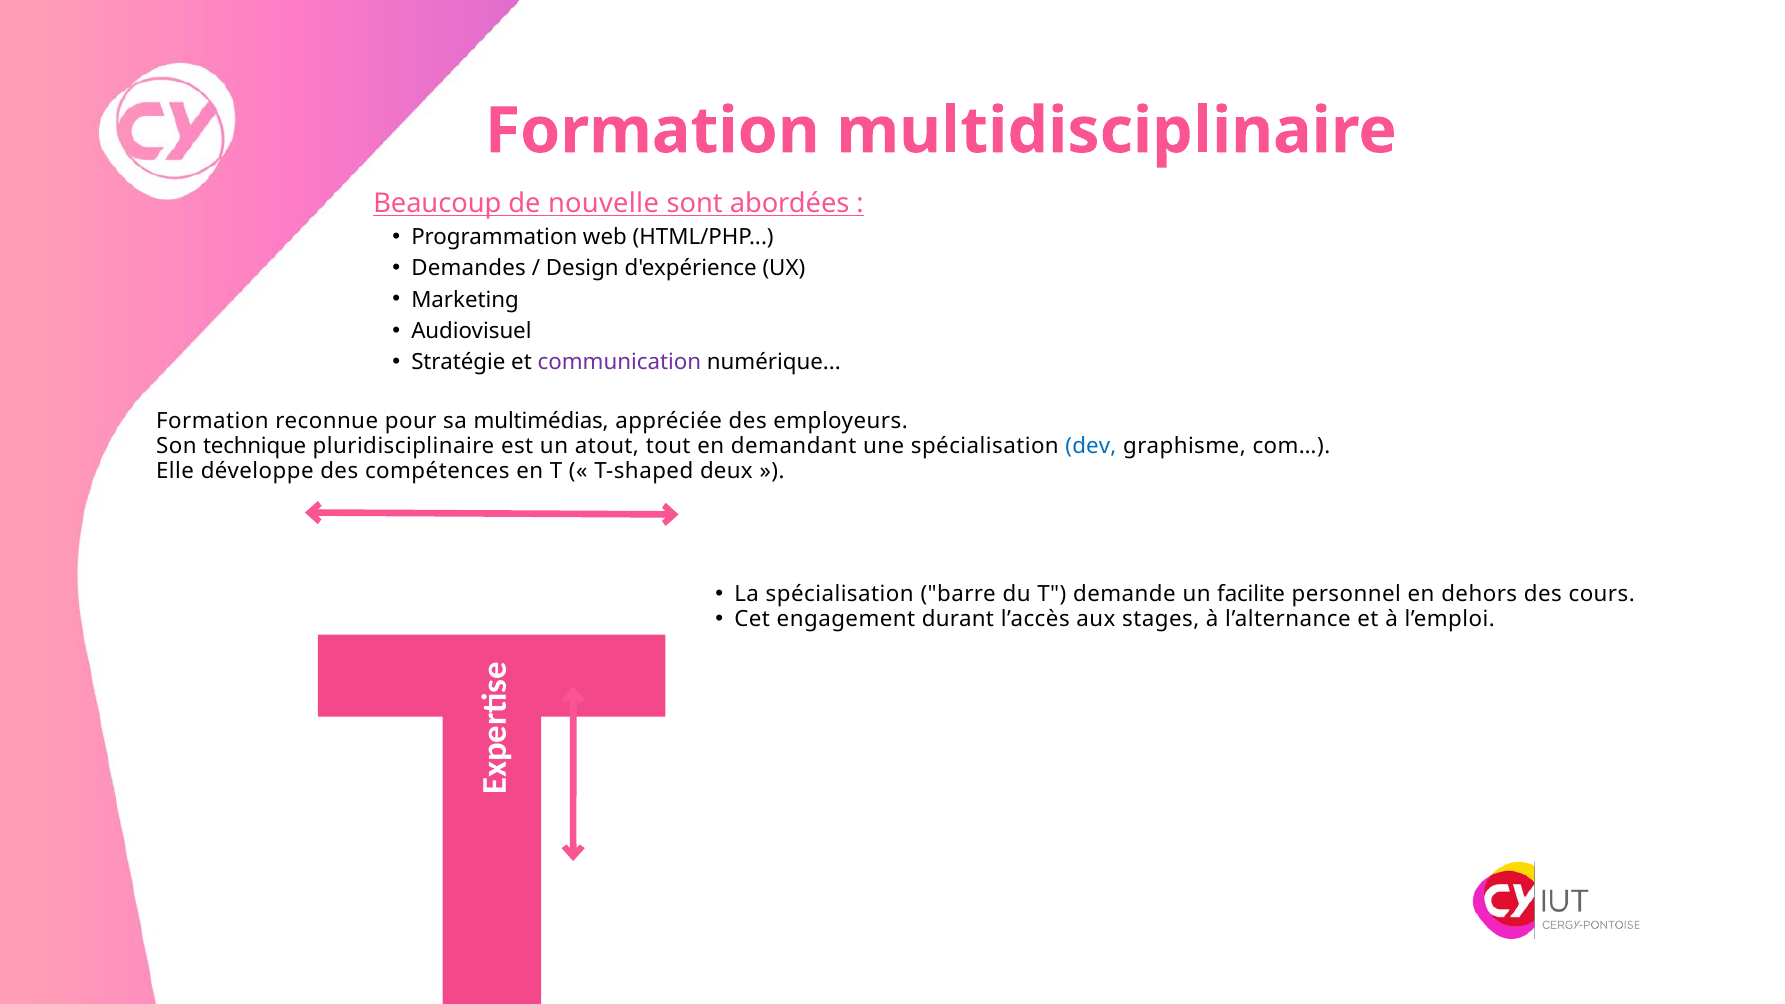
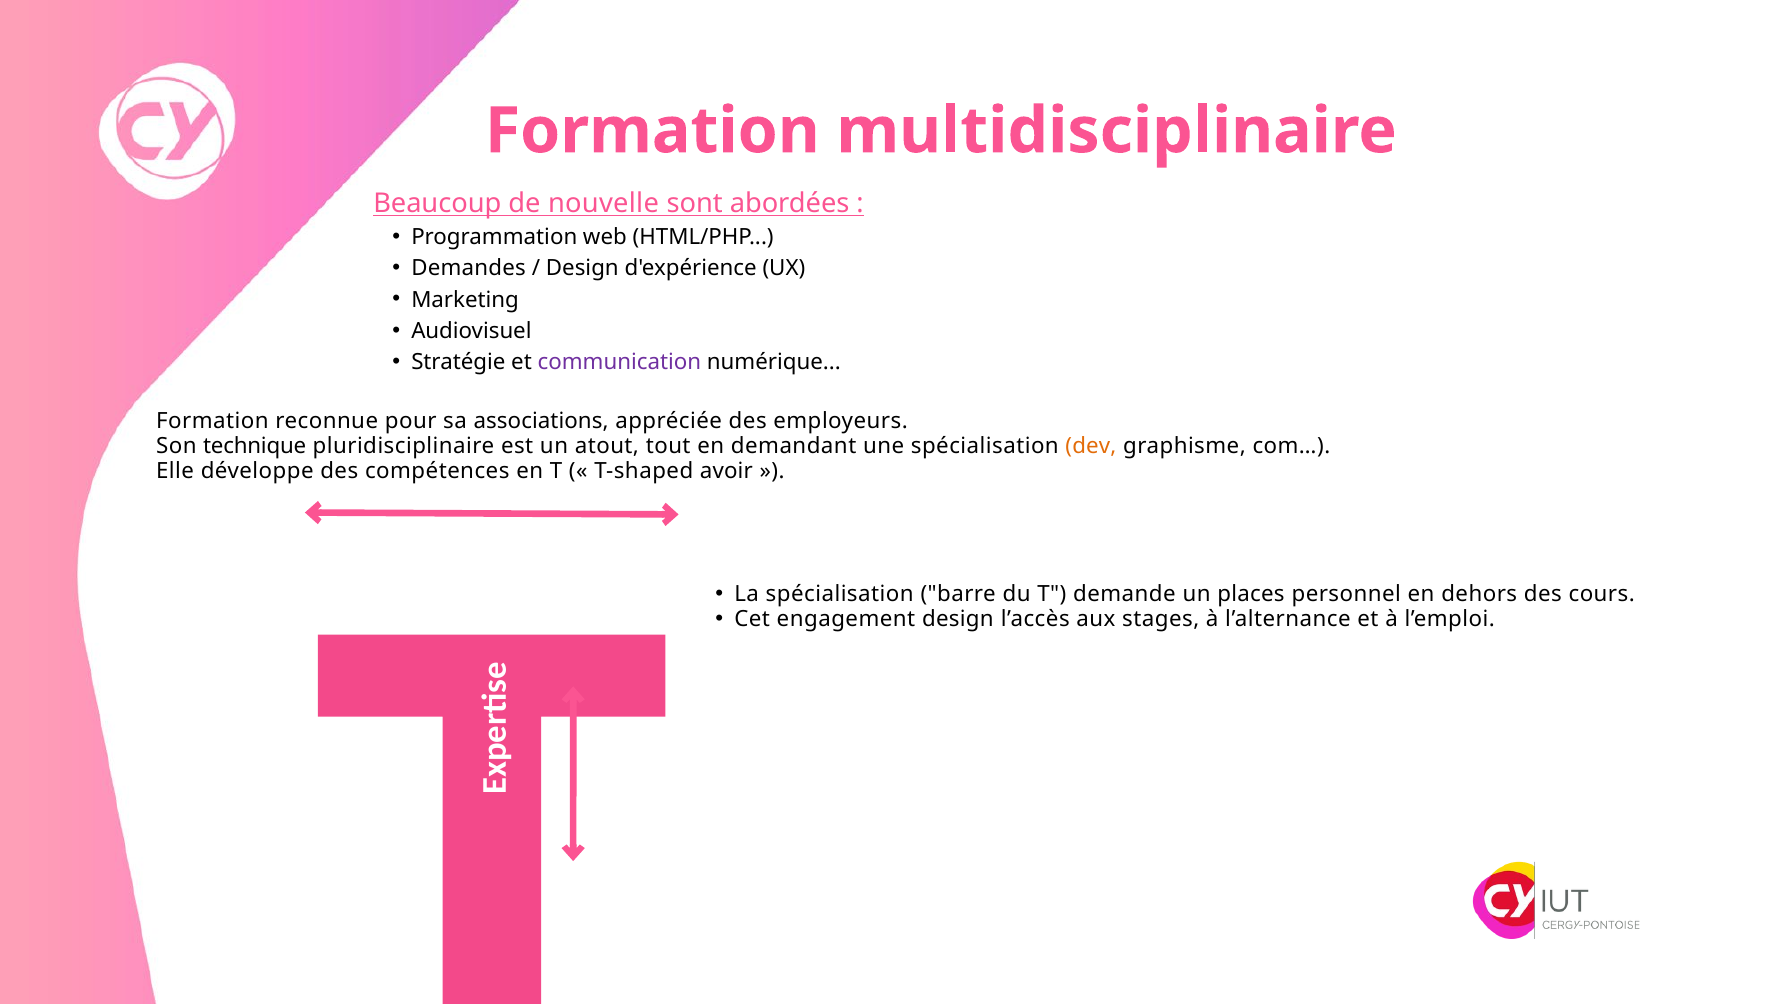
multimédias: multimédias -> associations
dev colour: blue -> orange
deux: deux -> avoir
facilite: facilite -> places
engagement durant: durant -> design
